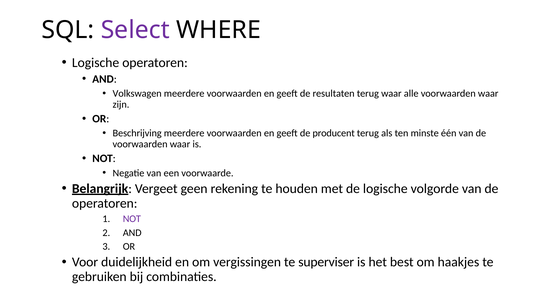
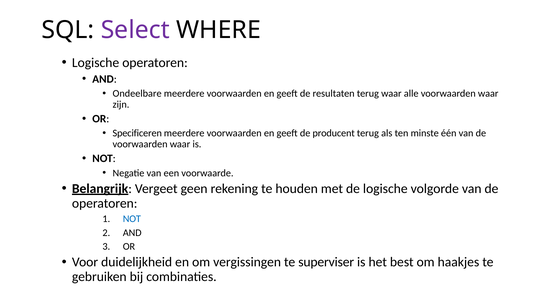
Volkswagen: Volkswagen -> Ondeelbare
Beschrijving: Beschrijving -> Specificeren
NOT at (132, 219) colour: purple -> blue
